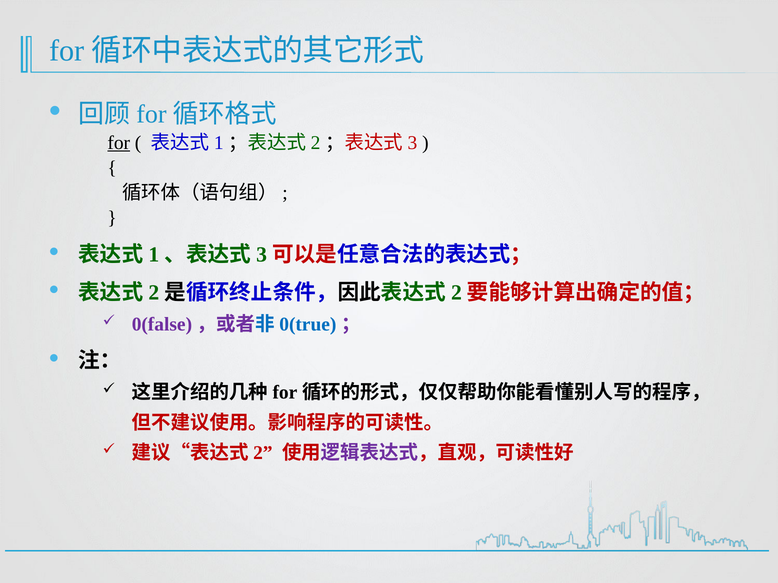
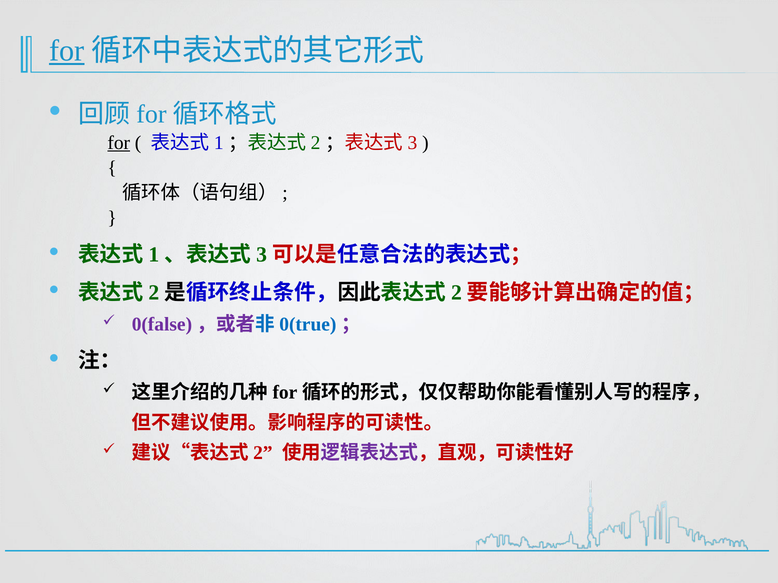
for at (67, 51) underline: none -> present
